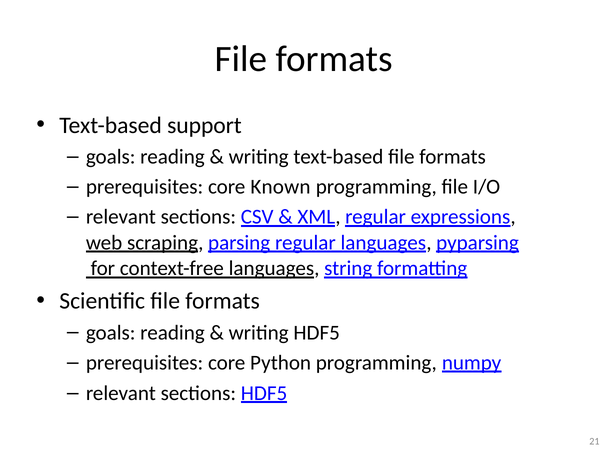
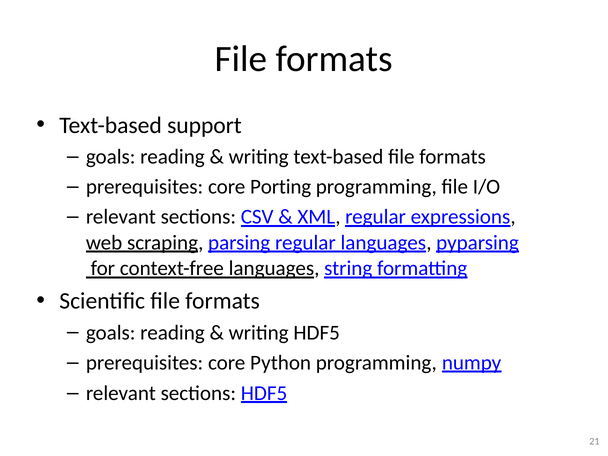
Known: Known -> Porting
